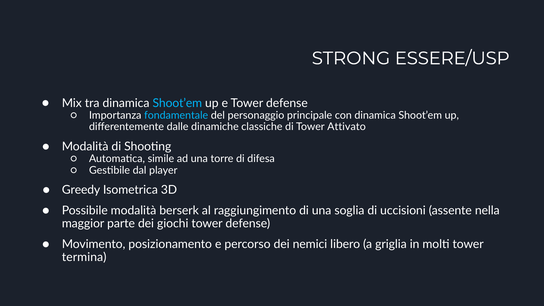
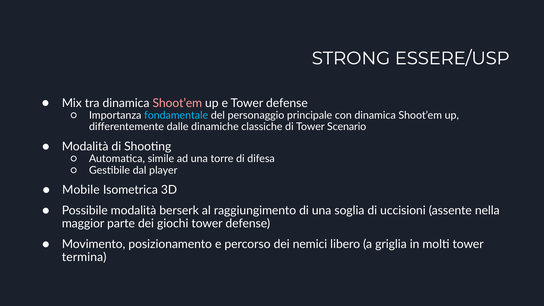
Shoot’em at (177, 103) colour: light blue -> pink
Attivato: Attivato -> Scenario
Greedy: Greedy -> Mobile
